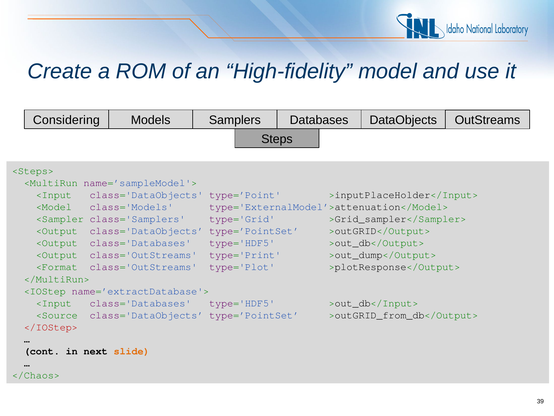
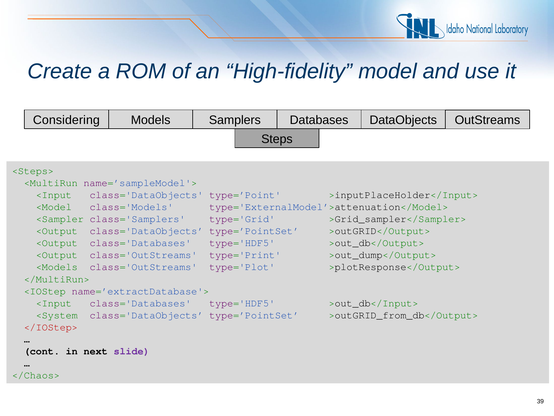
<Format: <Format -> <Models
<Source: <Source -> <System
slide colour: orange -> purple
